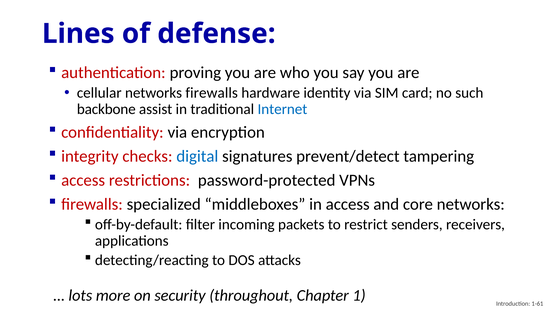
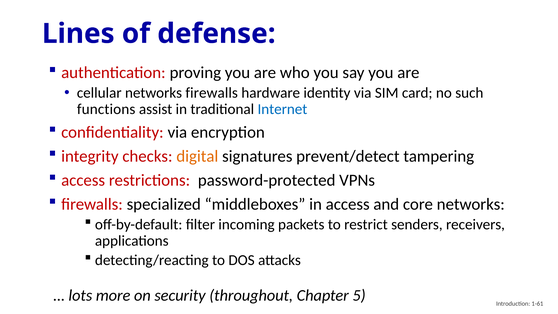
backbone: backbone -> functions
digital colour: blue -> orange
1: 1 -> 5
